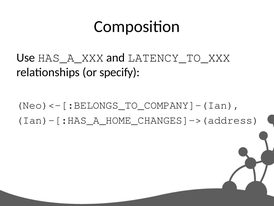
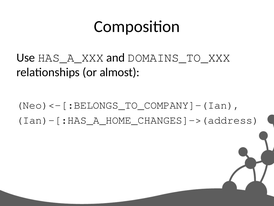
LATENCY_TO_XXX: LATENCY_TO_XXX -> DOMAINS_TO_XXX
specify: specify -> almost
